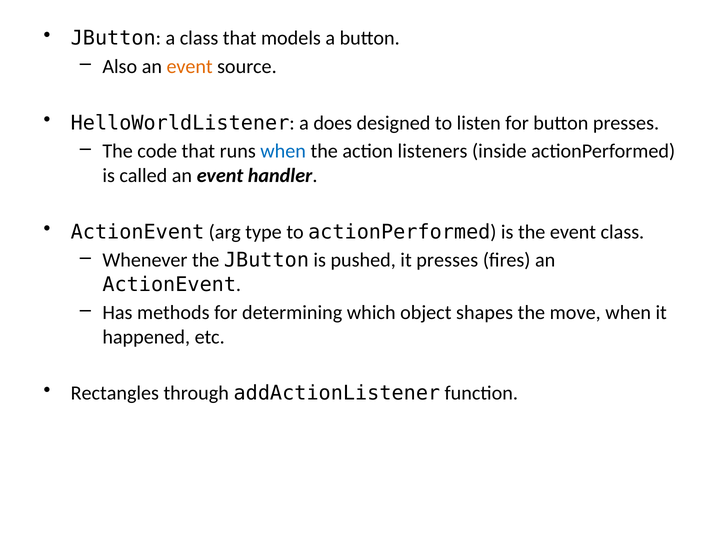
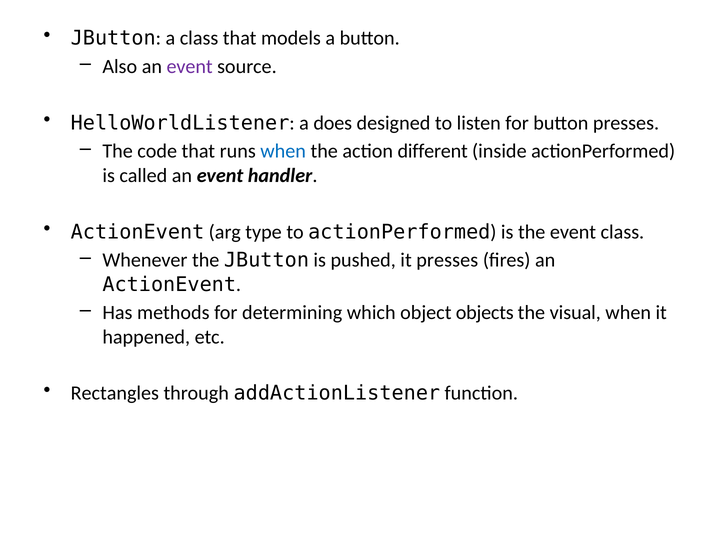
event at (190, 66) colour: orange -> purple
listeners: listeners -> different
shapes: shapes -> objects
move: move -> visual
